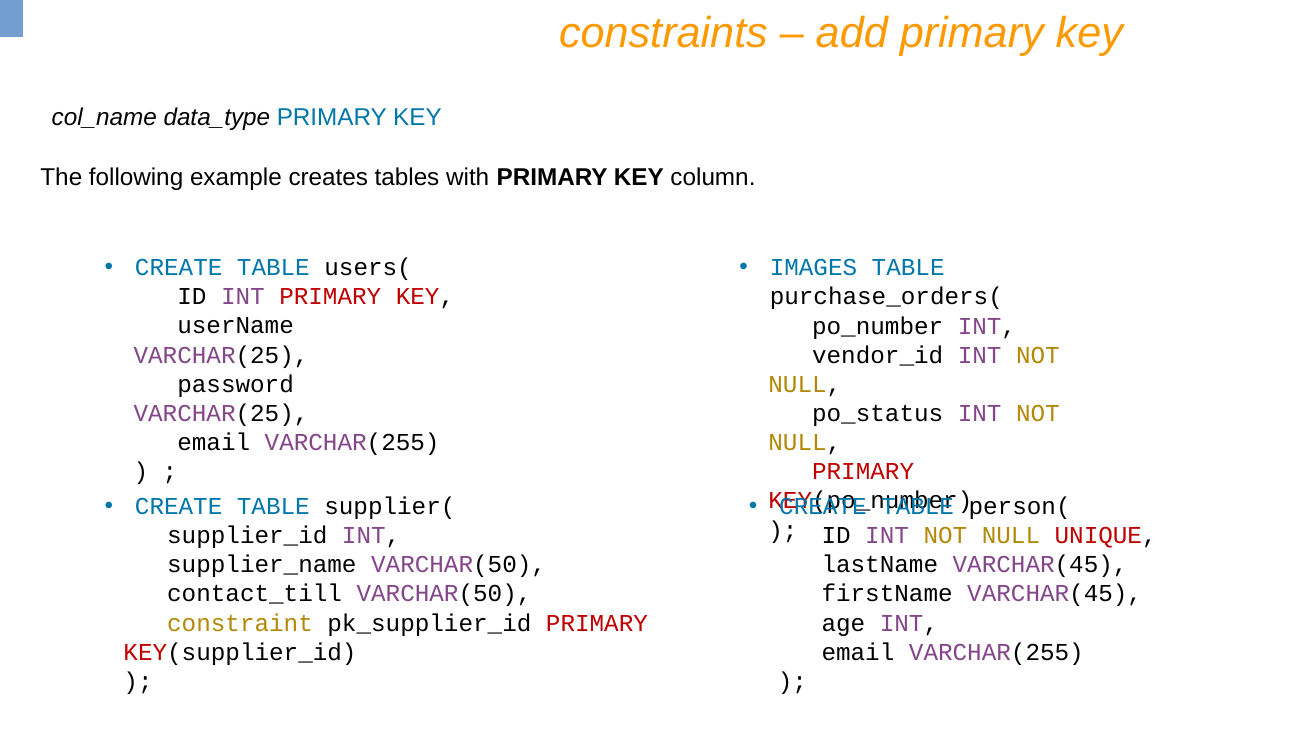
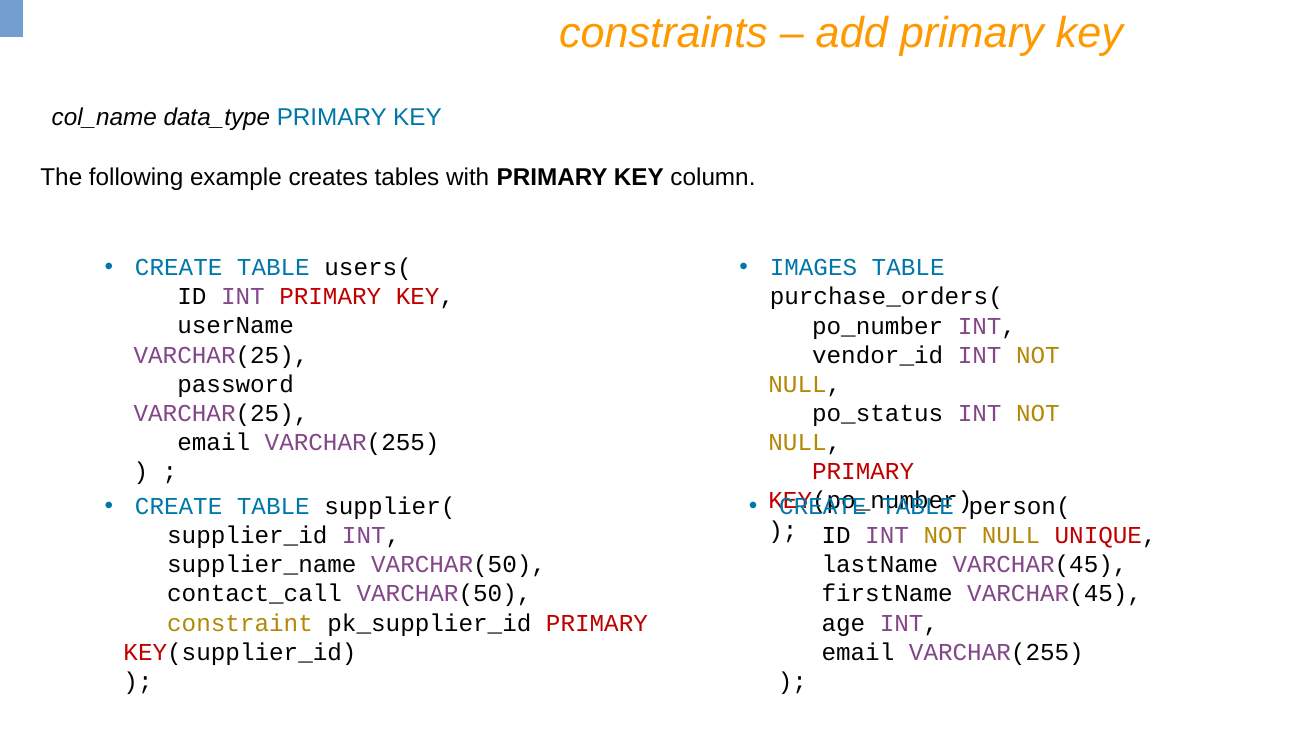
contact_till: contact_till -> contact_call
